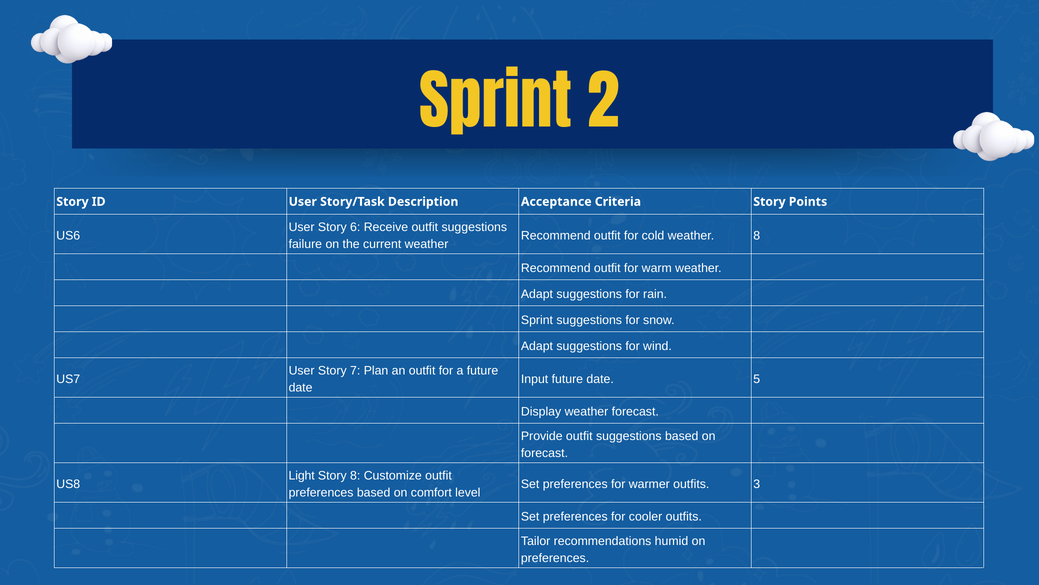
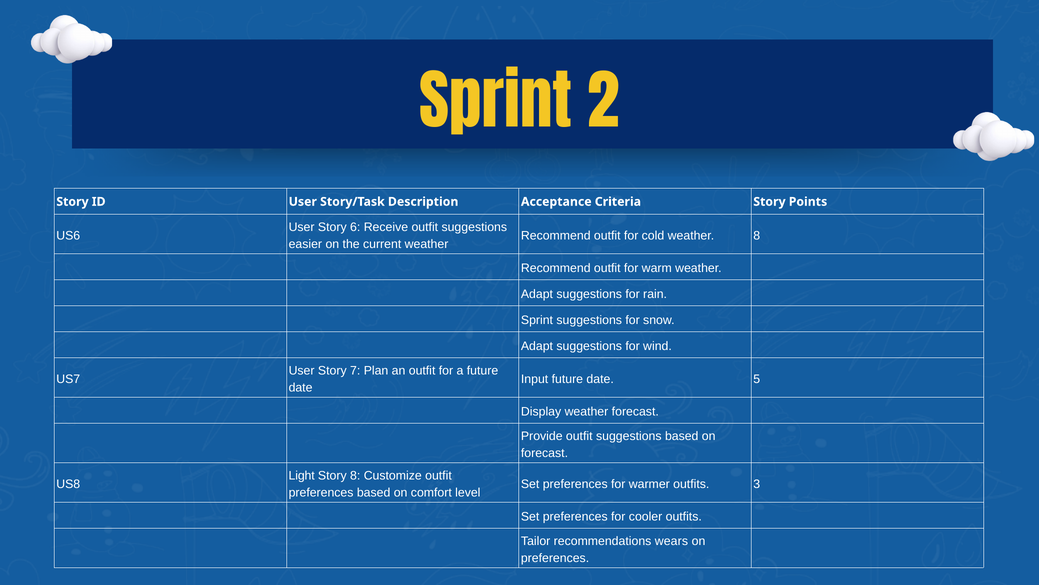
failure: failure -> easier
humid: humid -> wears
